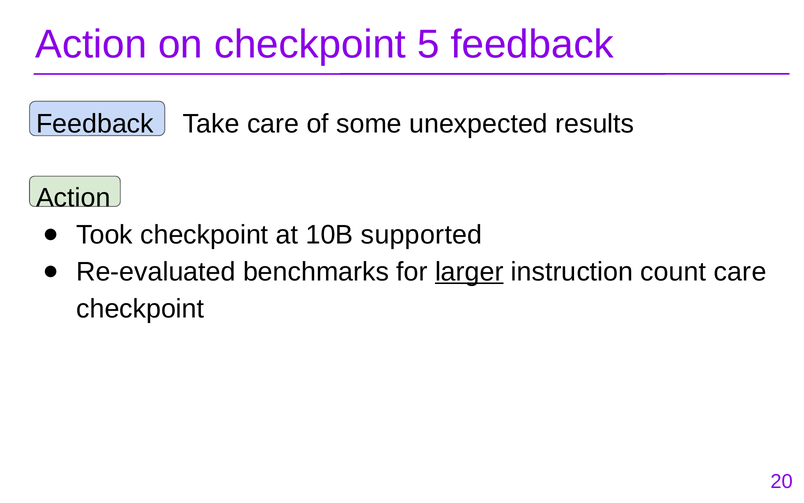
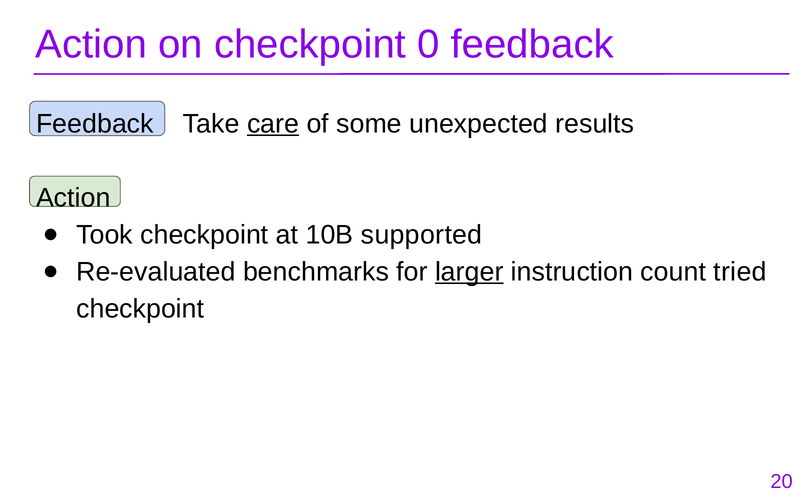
5: 5 -> 0
care at (273, 124) underline: none -> present
count care: care -> tried
